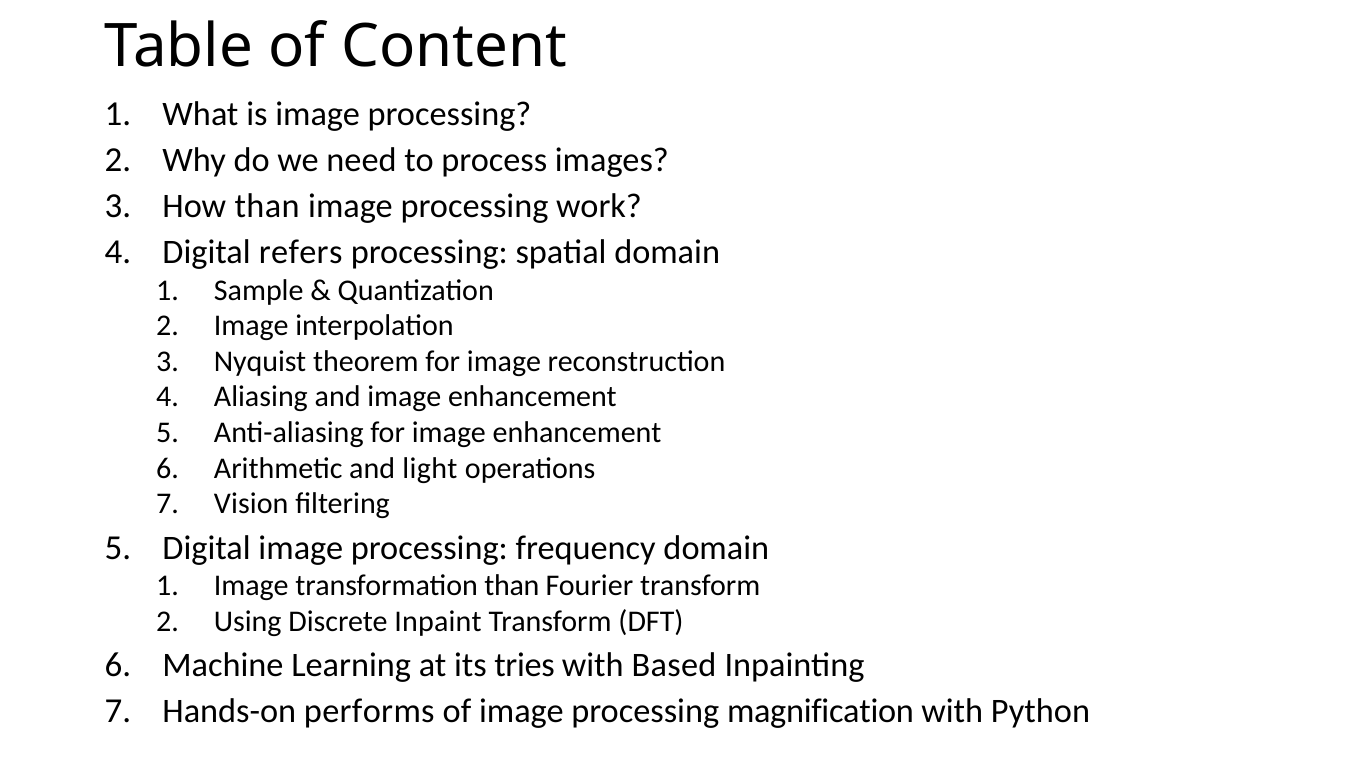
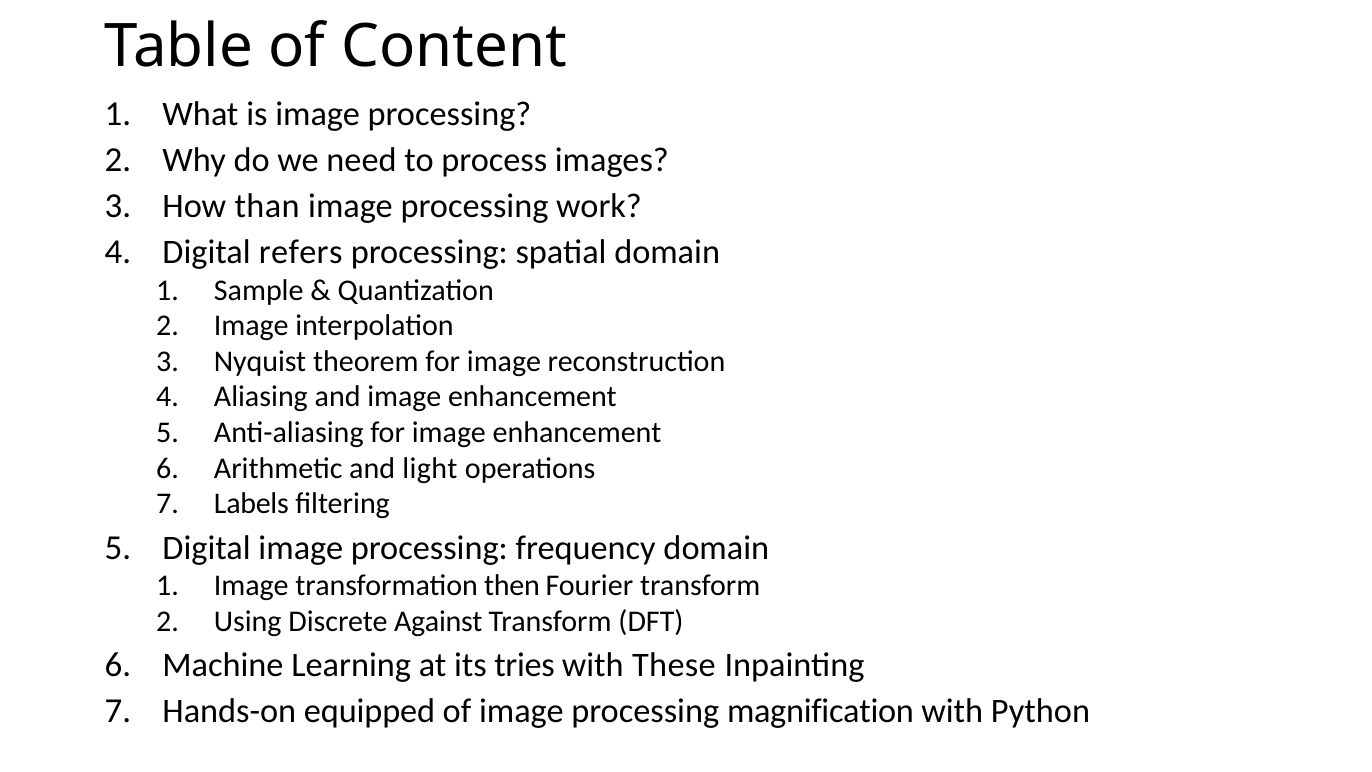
Vision: Vision -> Labels
transformation than: than -> then
Inpaint: Inpaint -> Against
Based: Based -> These
performs: performs -> equipped
